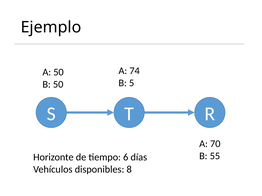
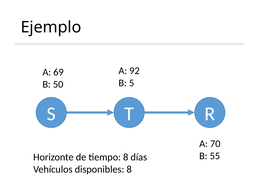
74: 74 -> 92
A 50: 50 -> 69
tiempo 6: 6 -> 8
